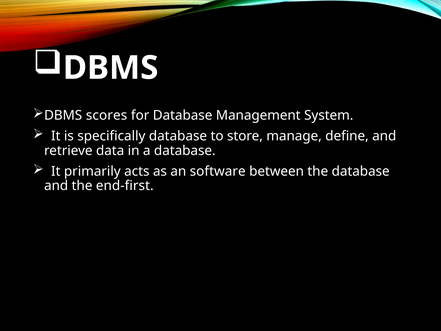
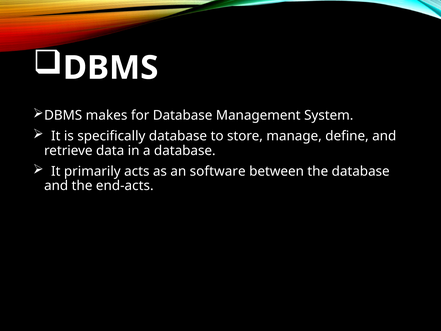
scores: scores -> makes
end-first: end-first -> end-acts
